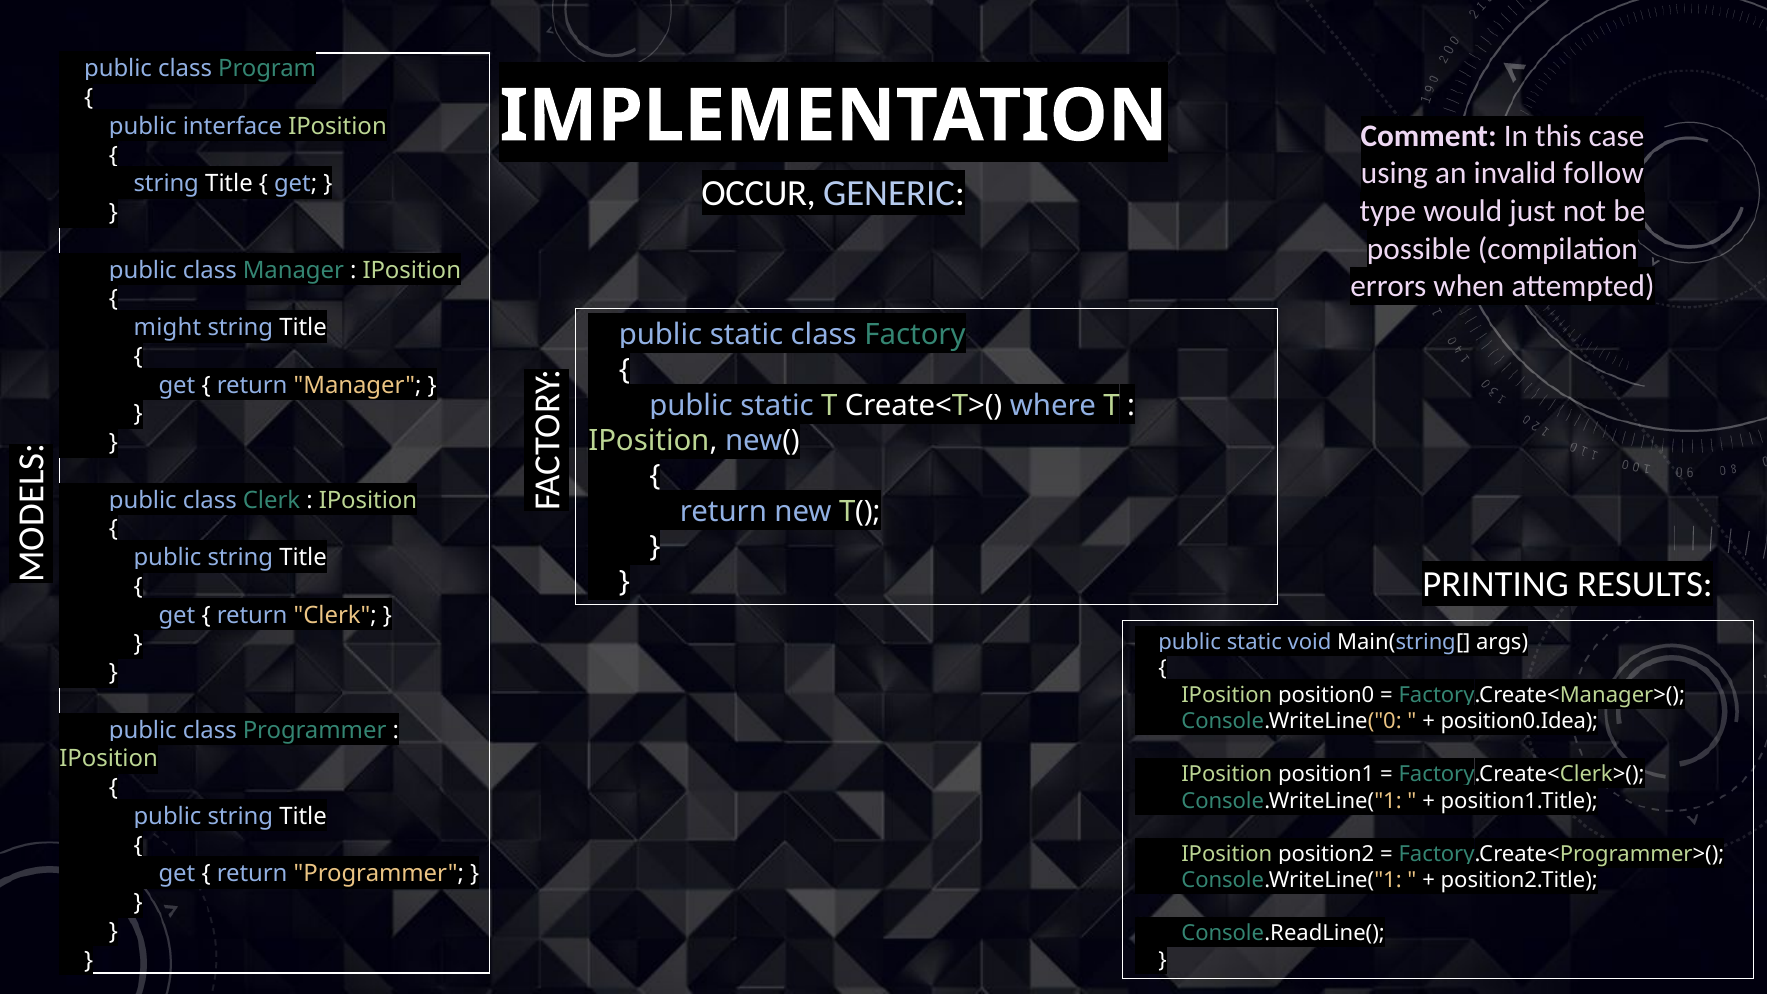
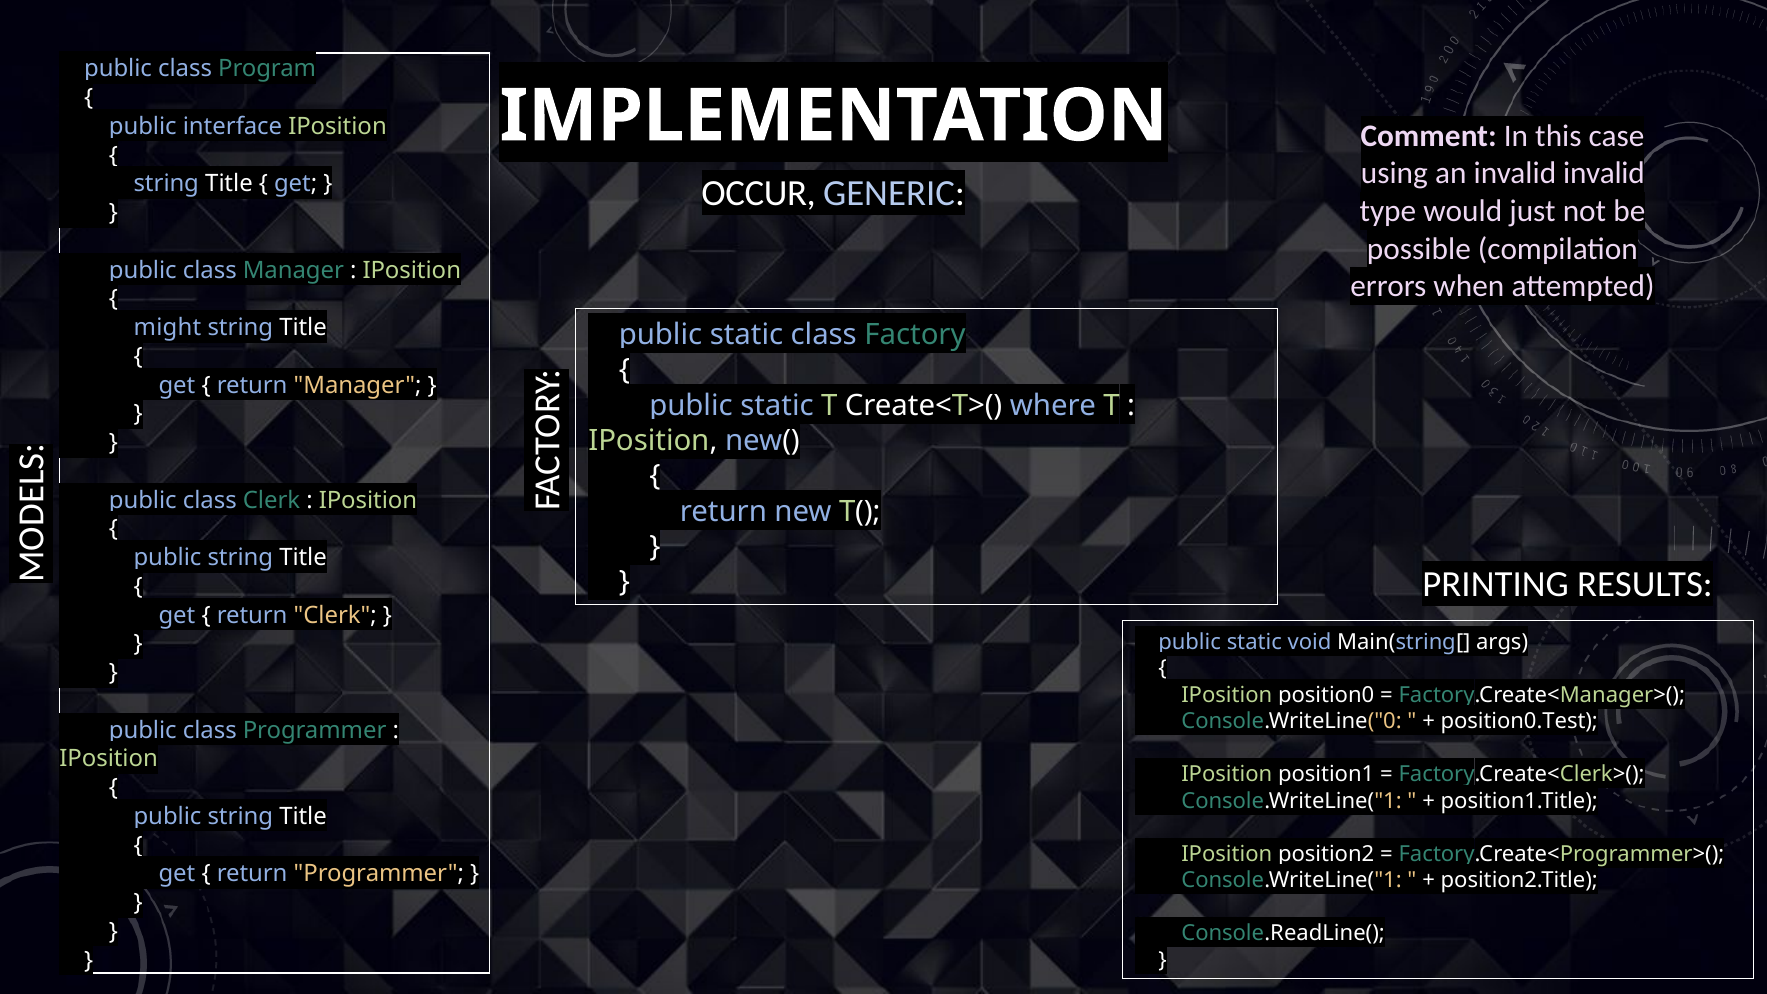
invalid follow: follow -> invalid
position0.Idea: position0.Idea -> position0.Test
